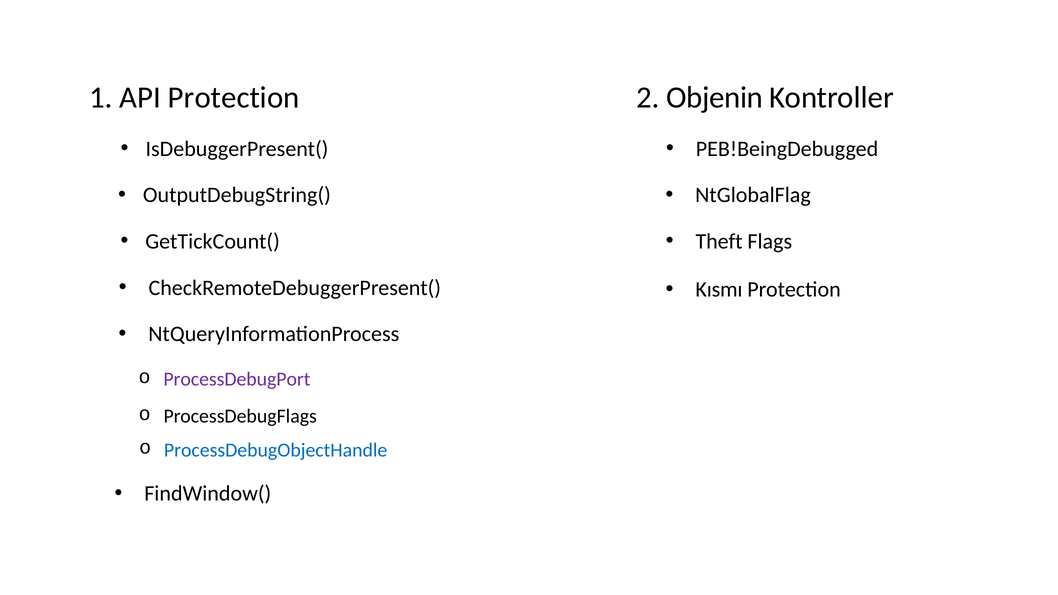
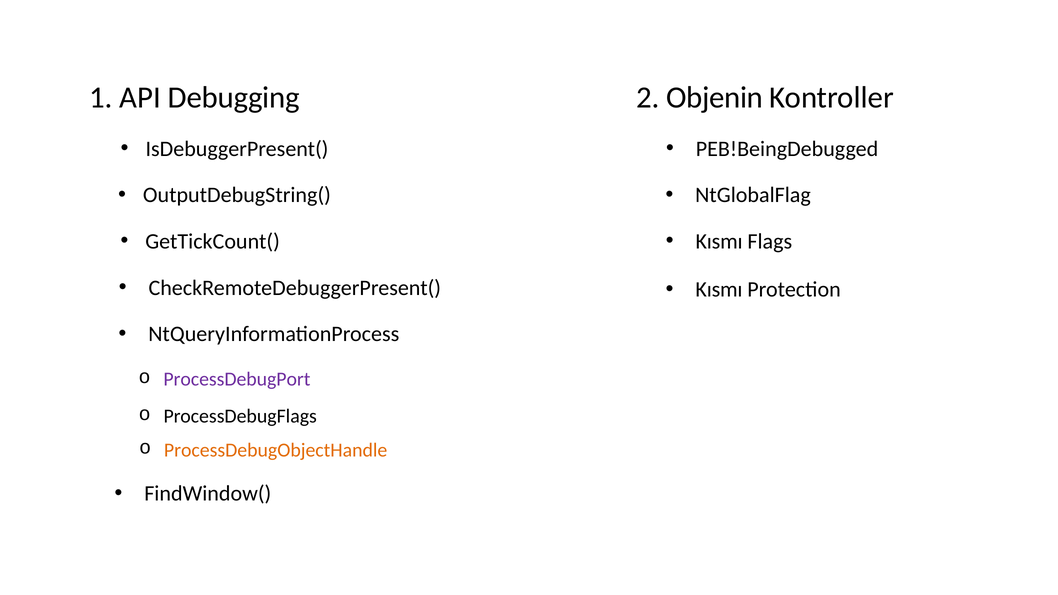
API Protection: Protection -> Debugging
Theft at (719, 242): Theft -> Kısmı
ProcessDebugObjectHandle colour: blue -> orange
